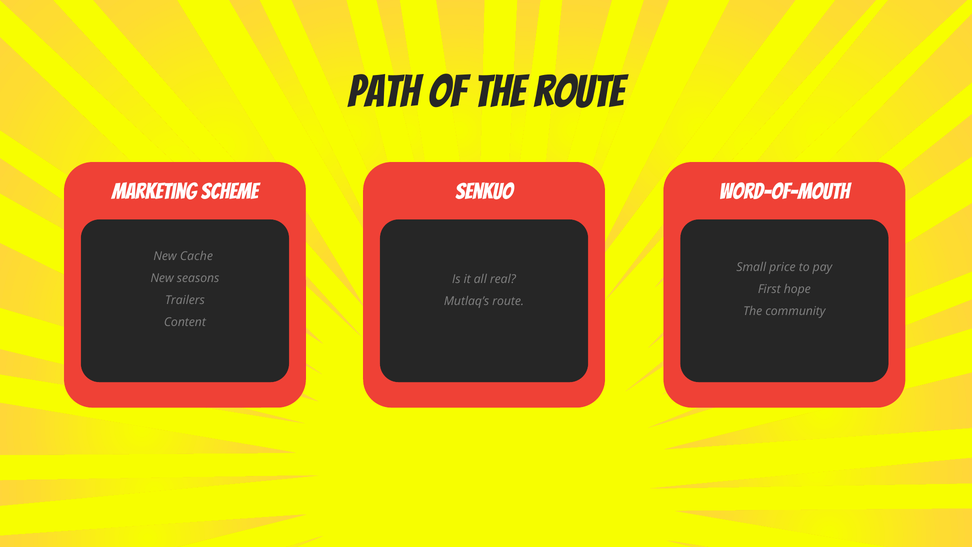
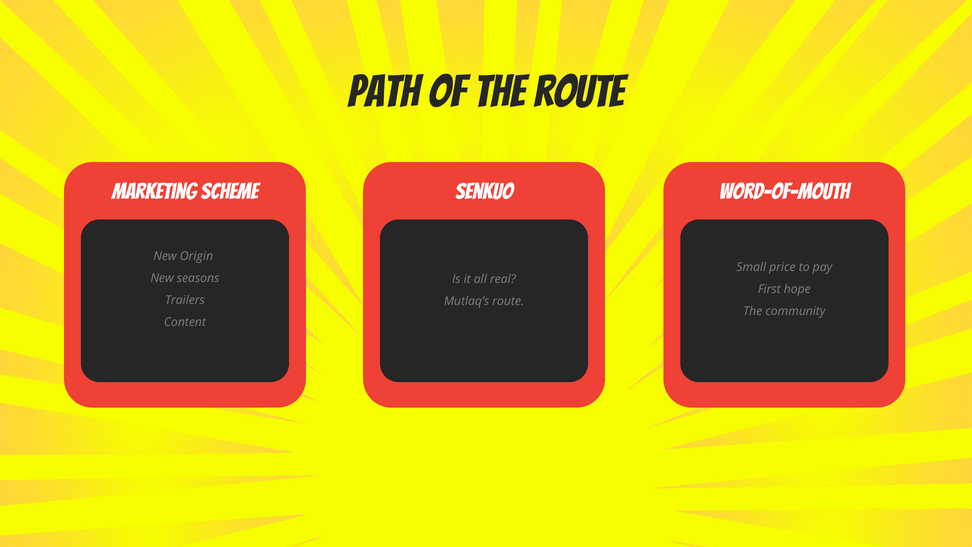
Cache: Cache -> Origin
